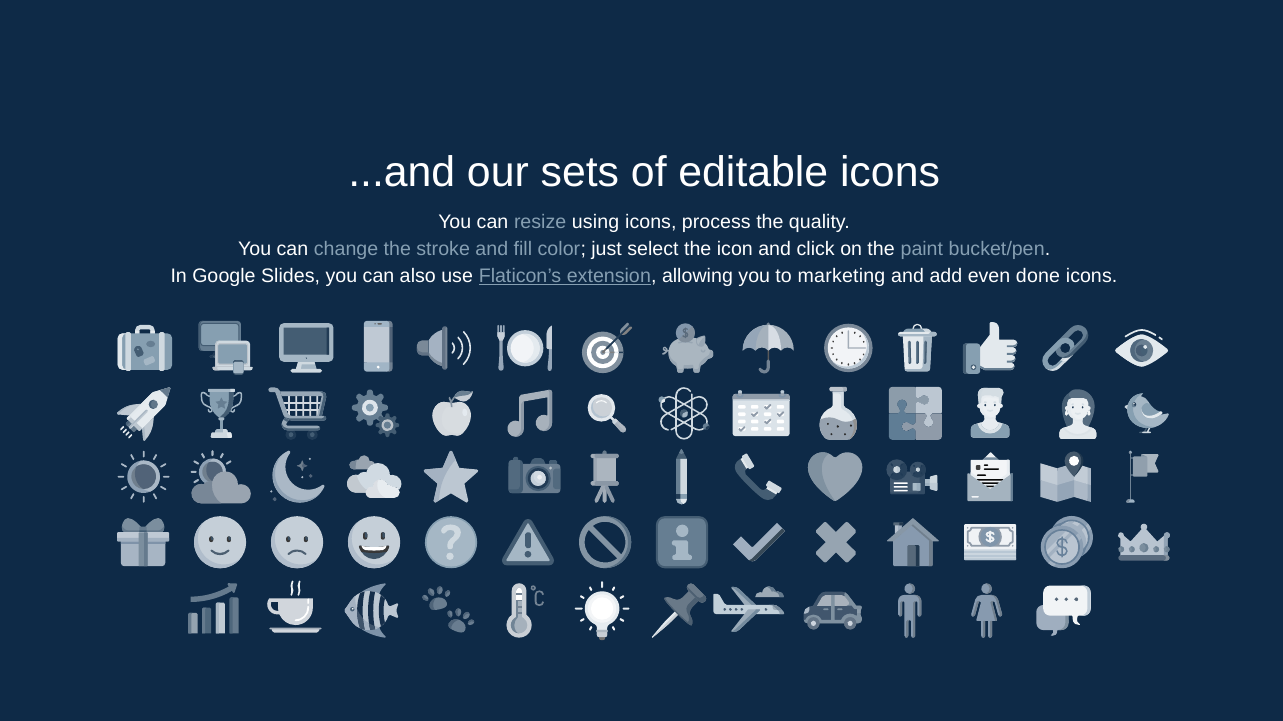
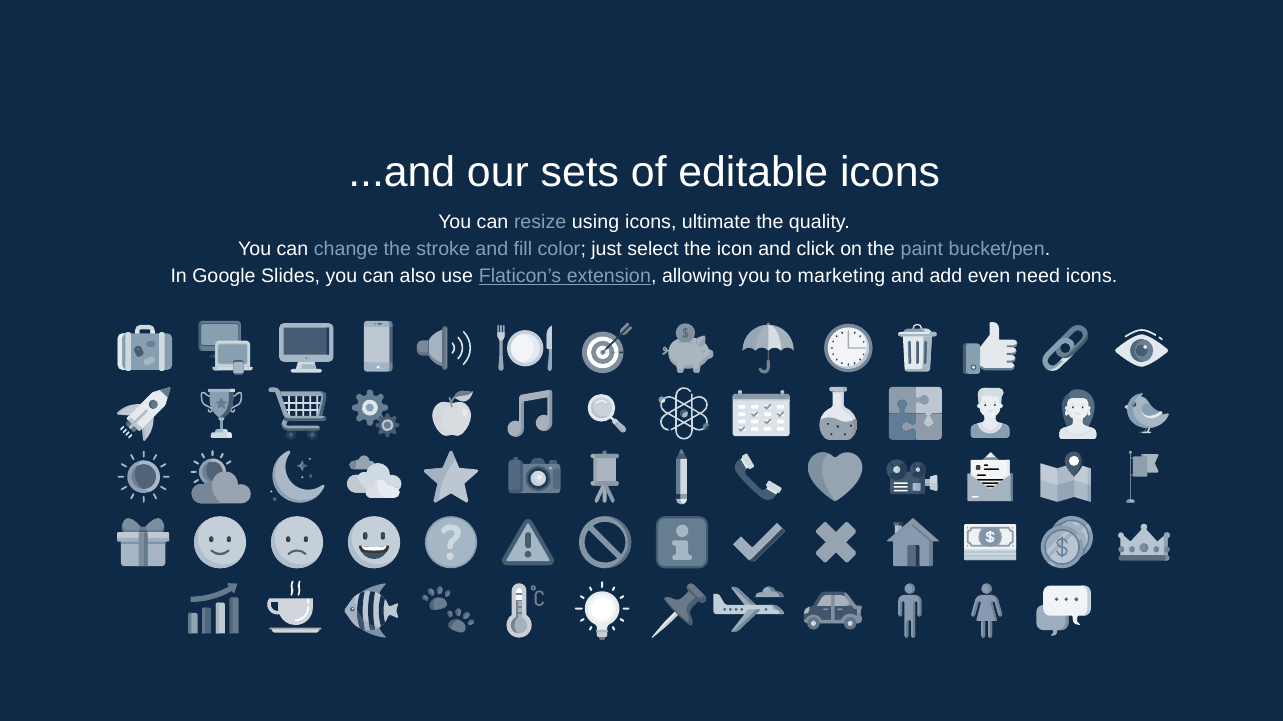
process: process -> ultimate
done: done -> need
